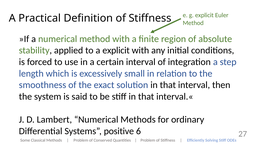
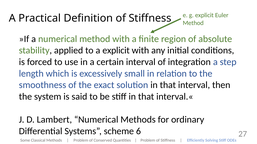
positive: positive -> scheme
